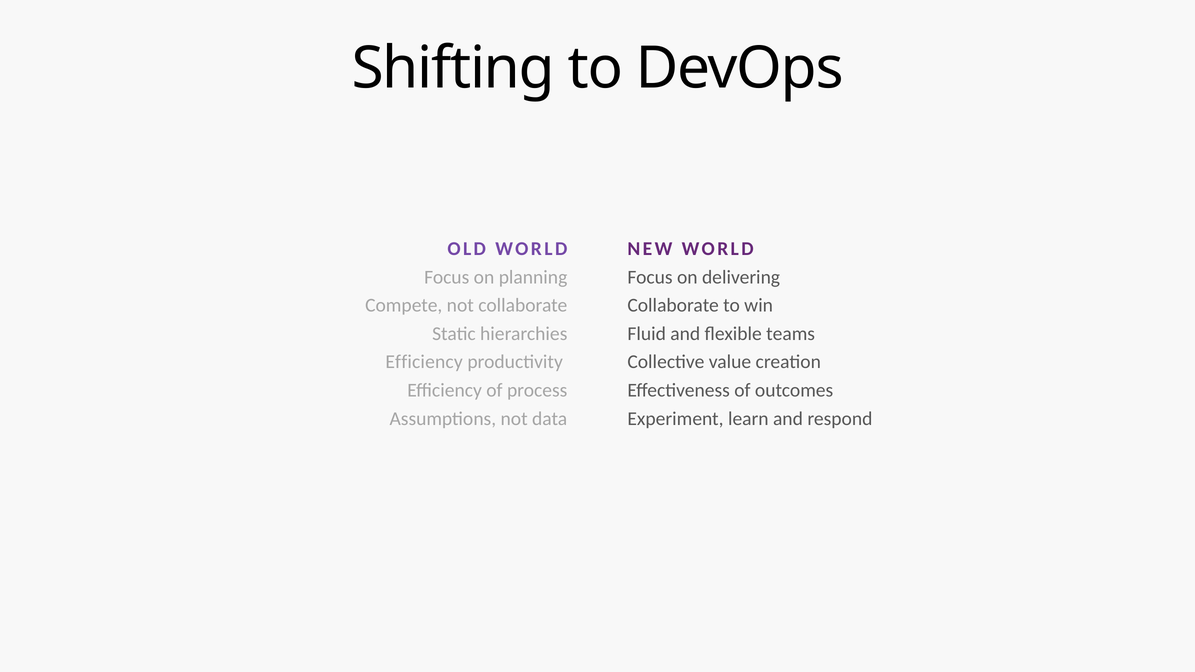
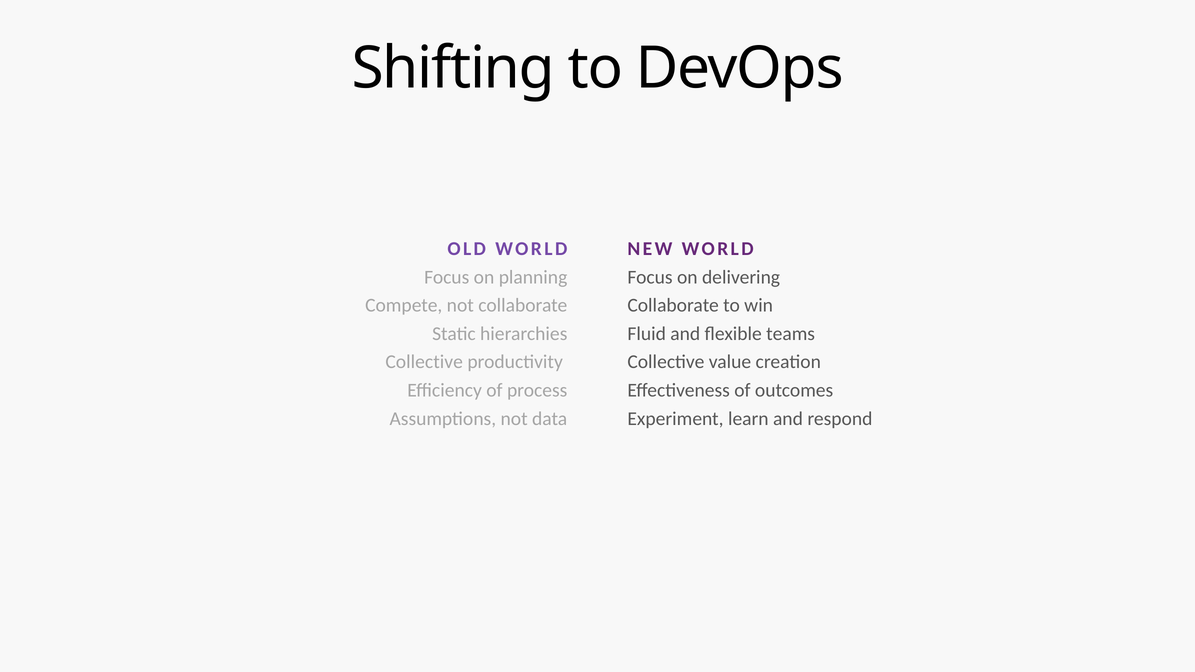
Efficiency at (424, 362): Efficiency -> Collective
